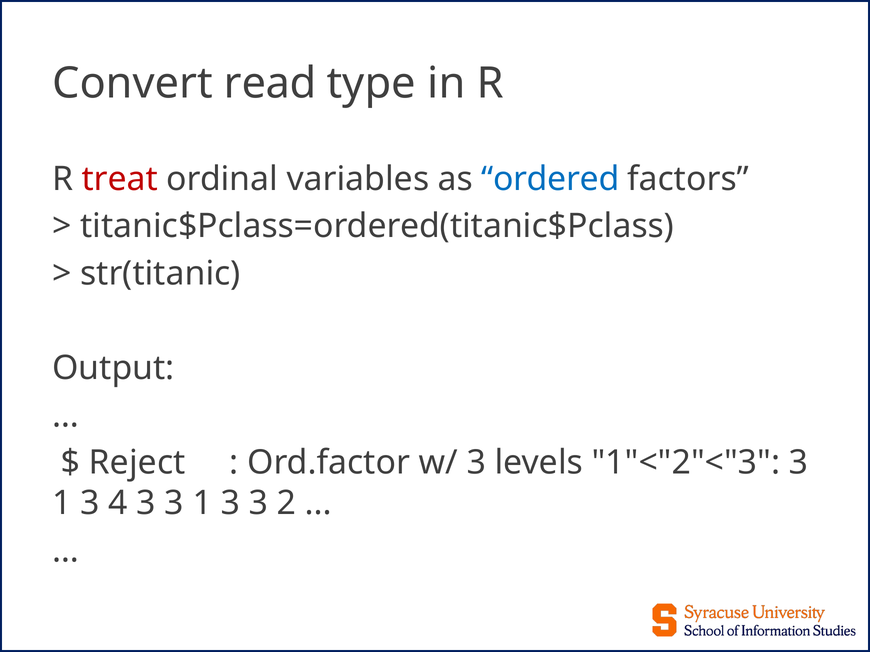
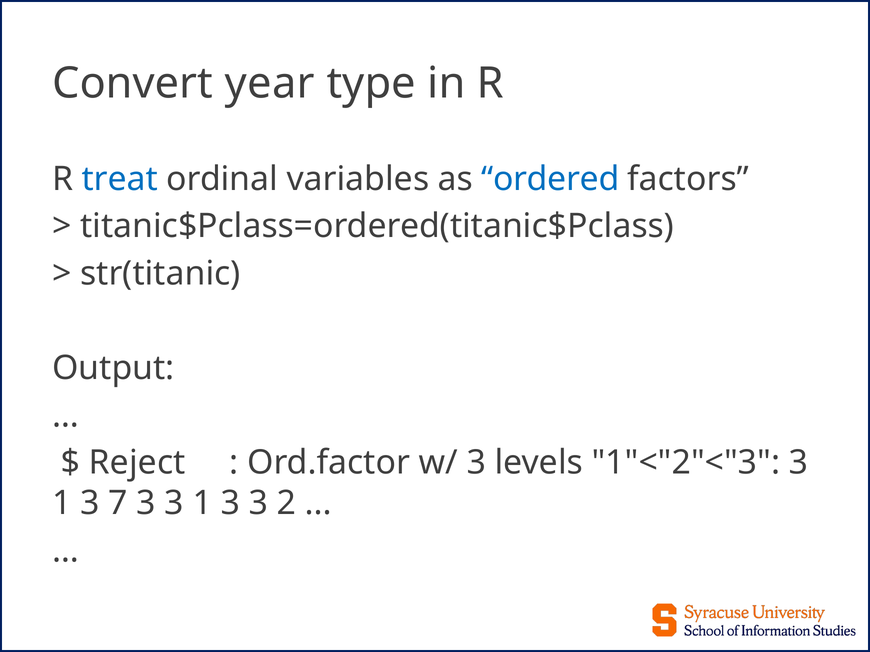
read: read -> year
treat colour: red -> blue
4: 4 -> 7
